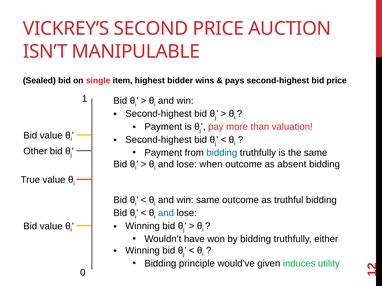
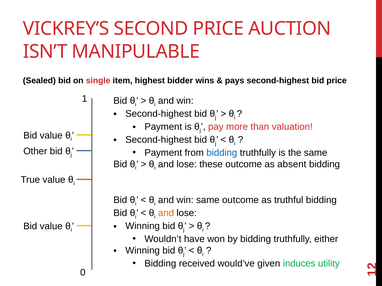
when: when -> these
and at (166, 213) colour: blue -> orange
principle: principle -> received
